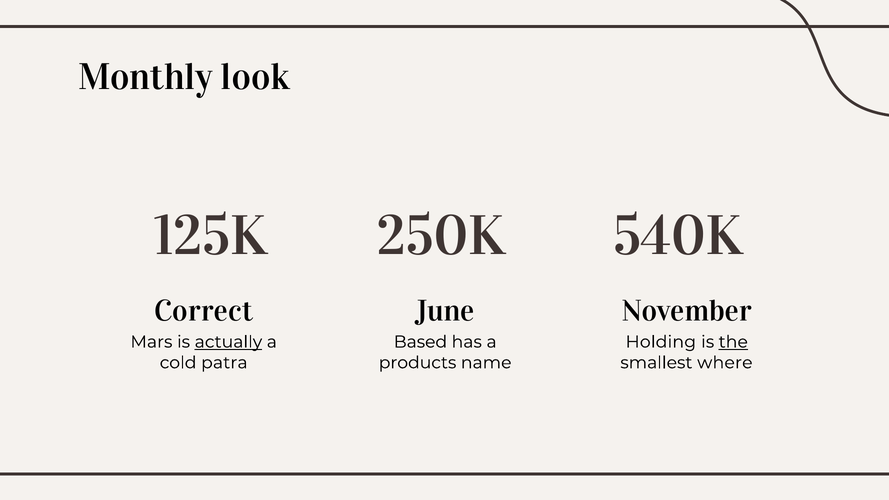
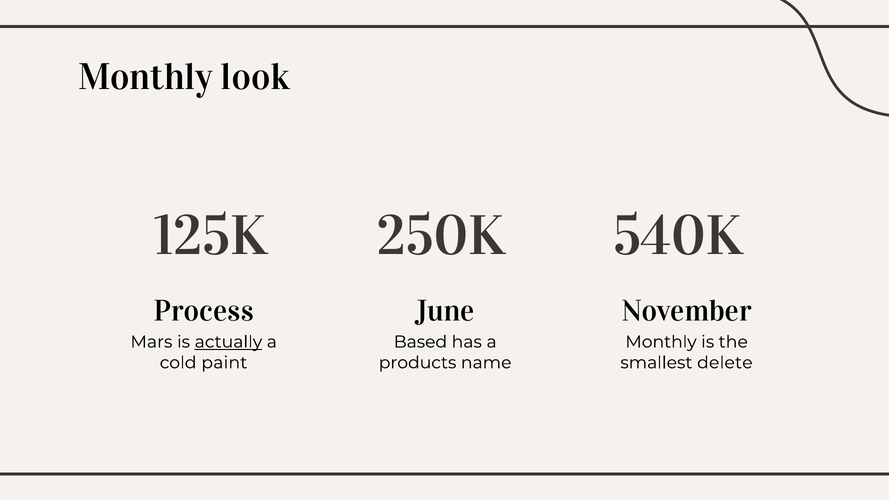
Correct: Correct -> Process
Holding at (661, 342): Holding -> Monthly
the underline: present -> none
patra: patra -> paint
where: where -> delete
